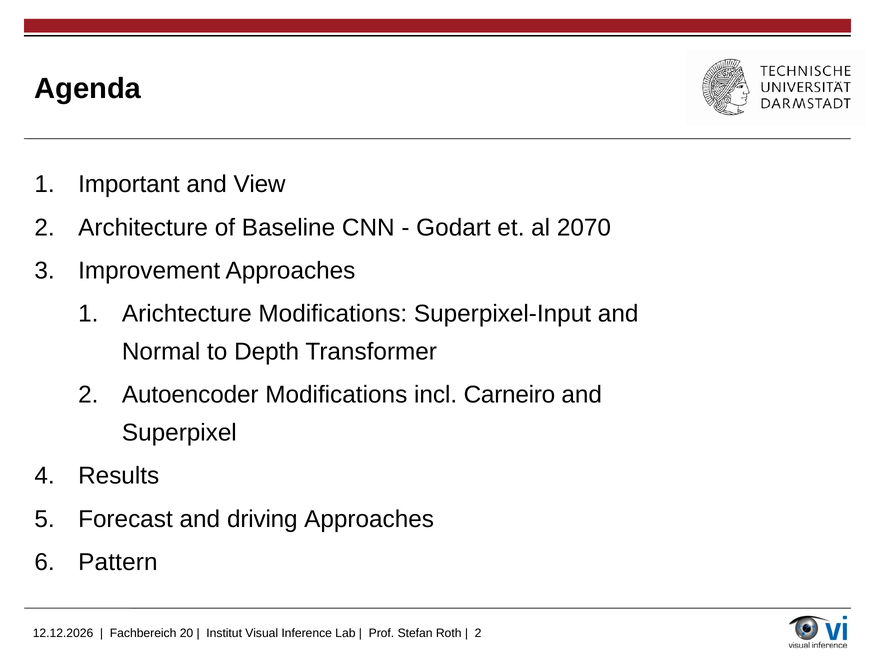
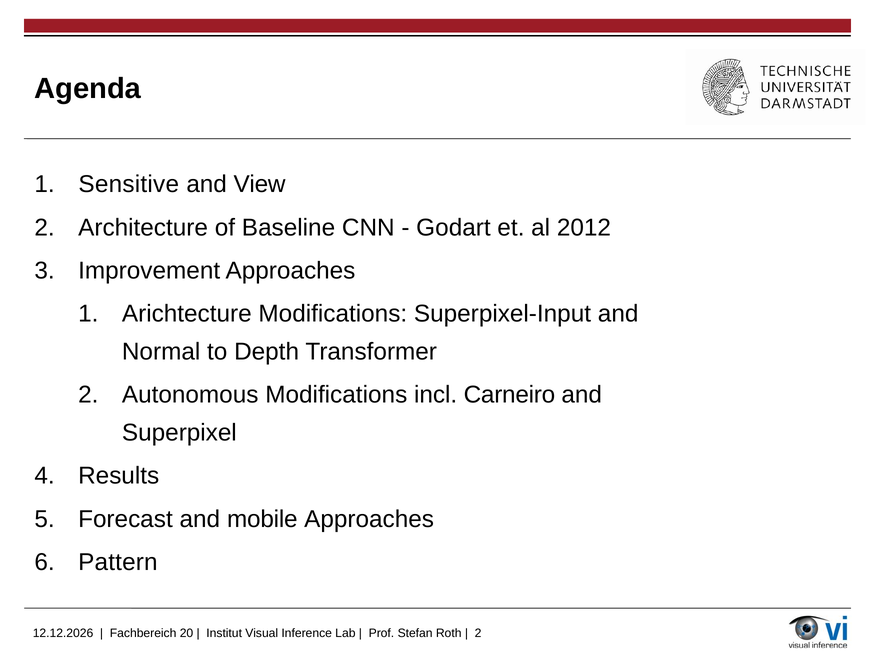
Important: Important -> Sensitive
2070: 2070 -> 2012
Autoencoder: Autoencoder -> Autonomous
driving: driving -> mobile
